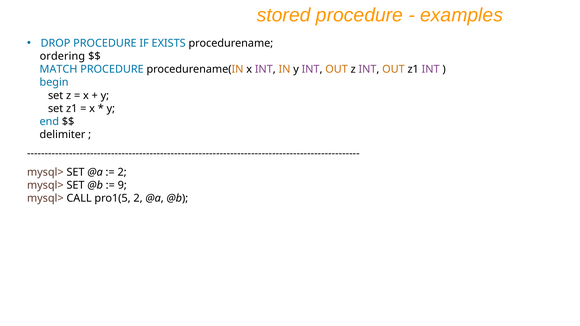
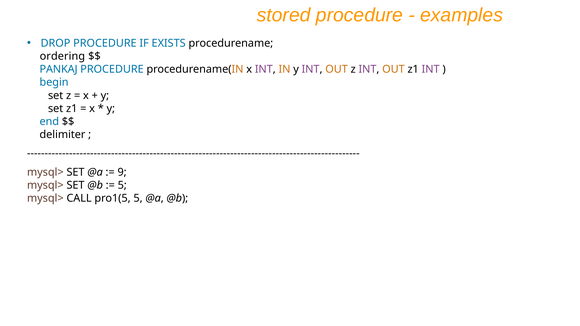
MATCH: MATCH -> PANKAJ
2 at (122, 172): 2 -> 9
9 at (122, 185): 9 -> 5
pro1(5 2: 2 -> 5
